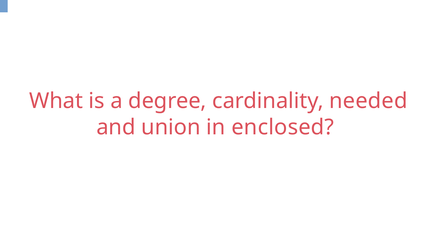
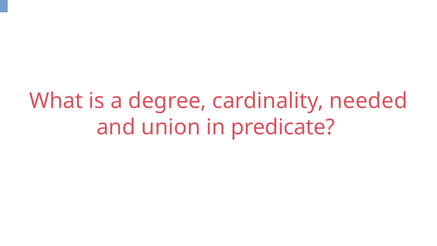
enclosed: enclosed -> predicate
